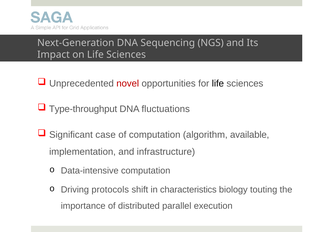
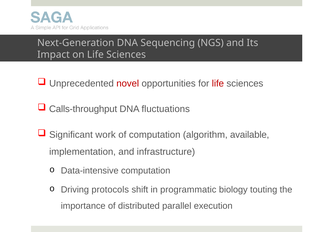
life at (218, 84) colour: black -> red
Type-throughput: Type-throughput -> Calls-throughput
case: case -> work
characteristics: characteristics -> programmatic
